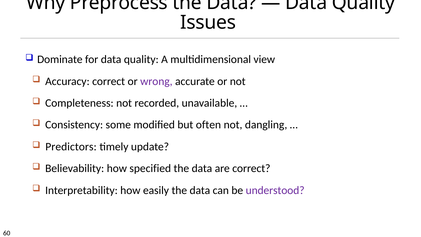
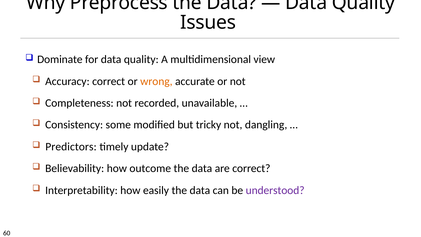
wrong colour: purple -> orange
often: often -> tricky
specified: specified -> outcome
